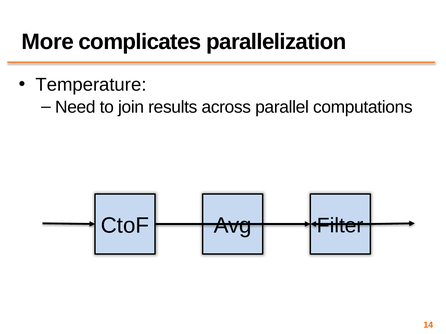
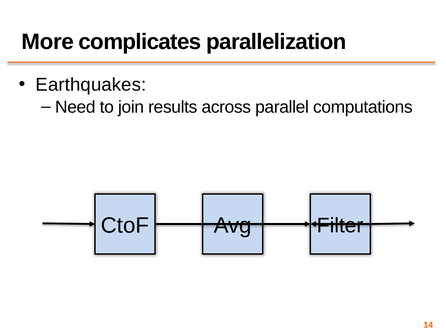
Temperature: Temperature -> Earthquakes
